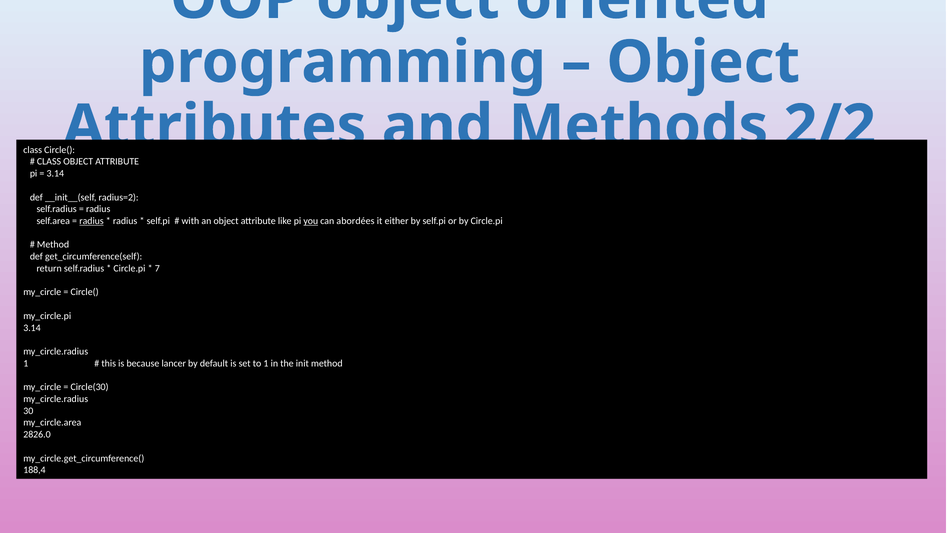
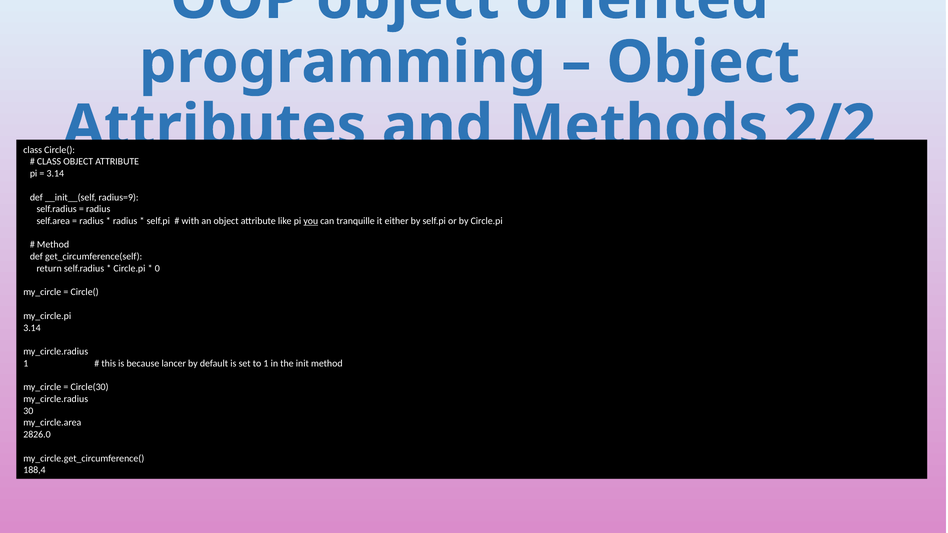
radius=2: radius=2 -> radius=9
radius at (92, 221) underline: present -> none
abordées: abordées -> tranquille
7: 7 -> 0
